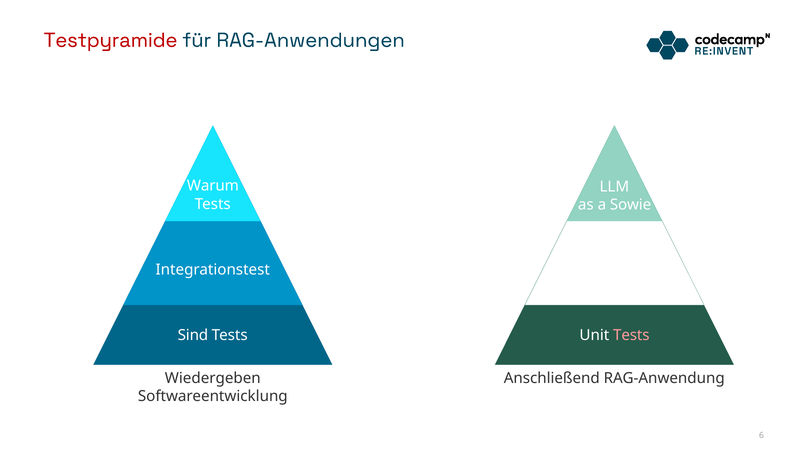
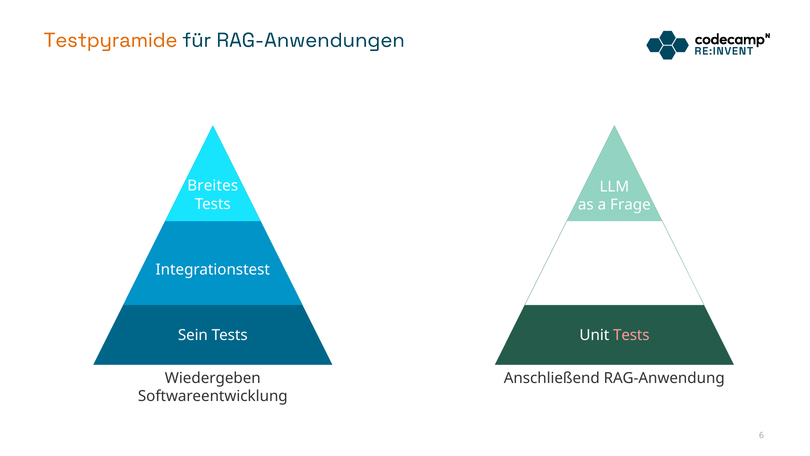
Testpyramide colour: red -> orange
Warum: Warum -> Breites
Sowie: Sowie -> Frage
Sind: Sind -> Sein
